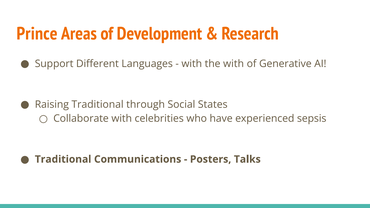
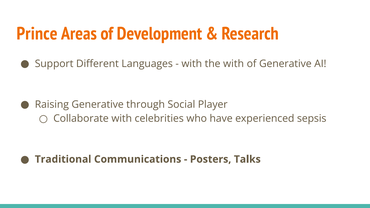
Raising Traditional: Traditional -> Generative
States: States -> Player
